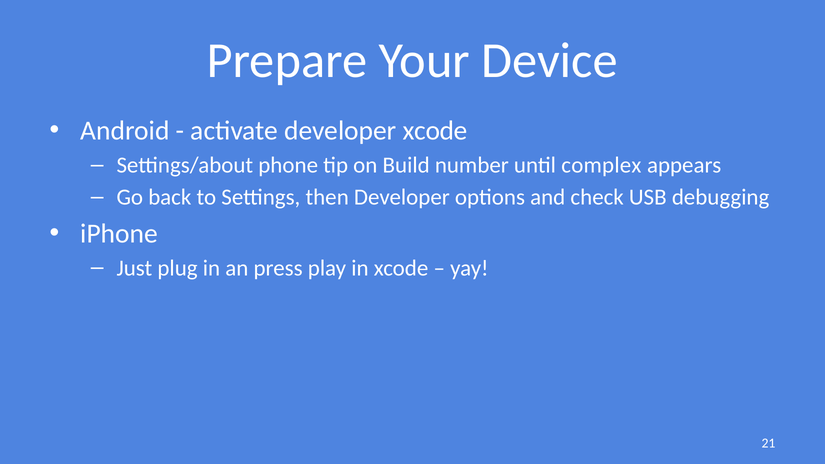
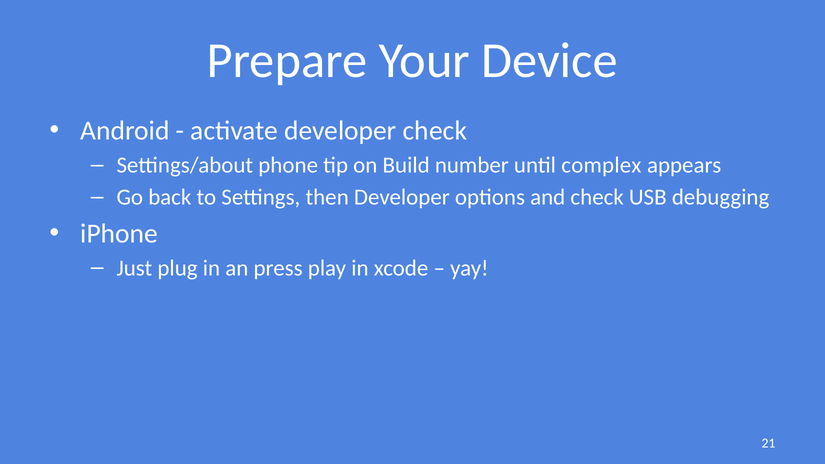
developer xcode: xcode -> check
